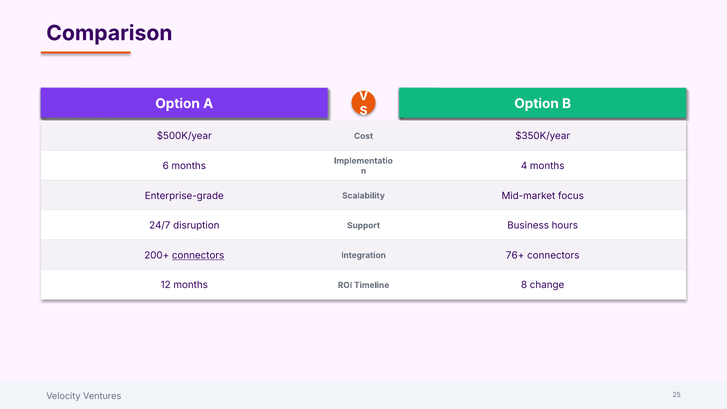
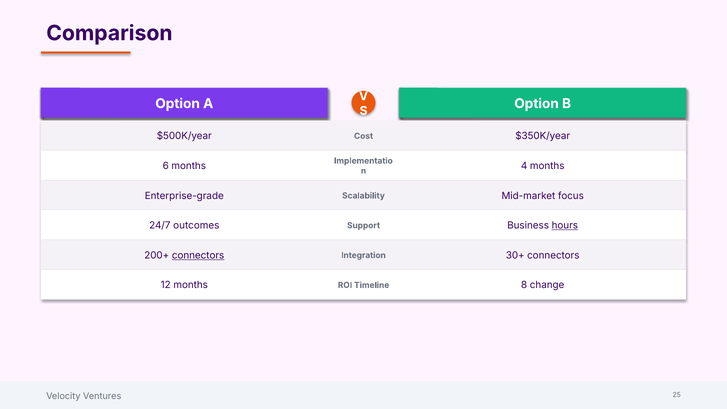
disruption: disruption -> outcomes
hours underline: none -> present
76+: 76+ -> 30+
